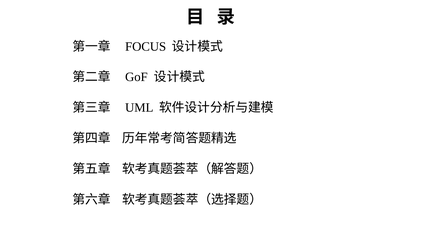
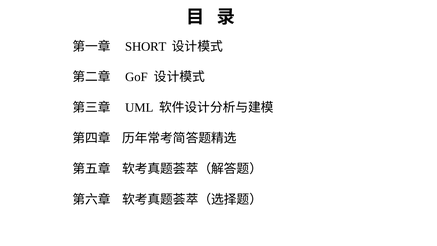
FOCUS: FOCUS -> SHORT
